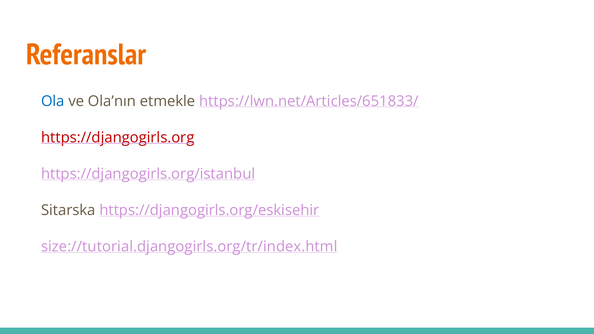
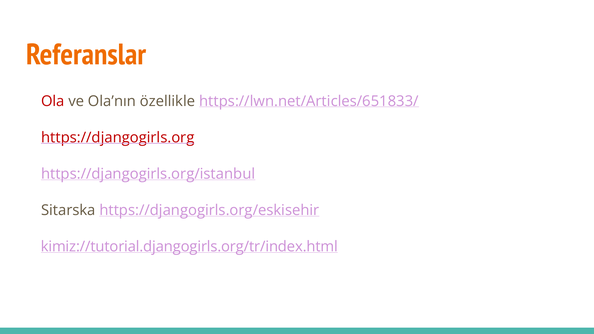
Ola colour: blue -> red
etmekle: etmekle -> özellikle
size://tutorial.djangogirls.org/tr/index.html: size://tutorial.djangogirls.org/tr/index.html -> kimiz://tutorial.djangogirls.org/tr/index.html
